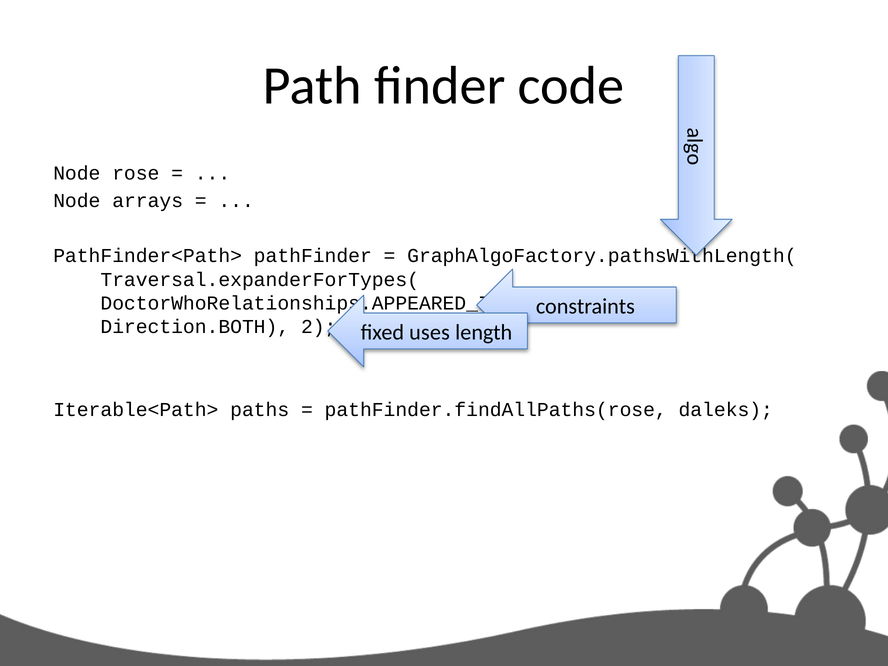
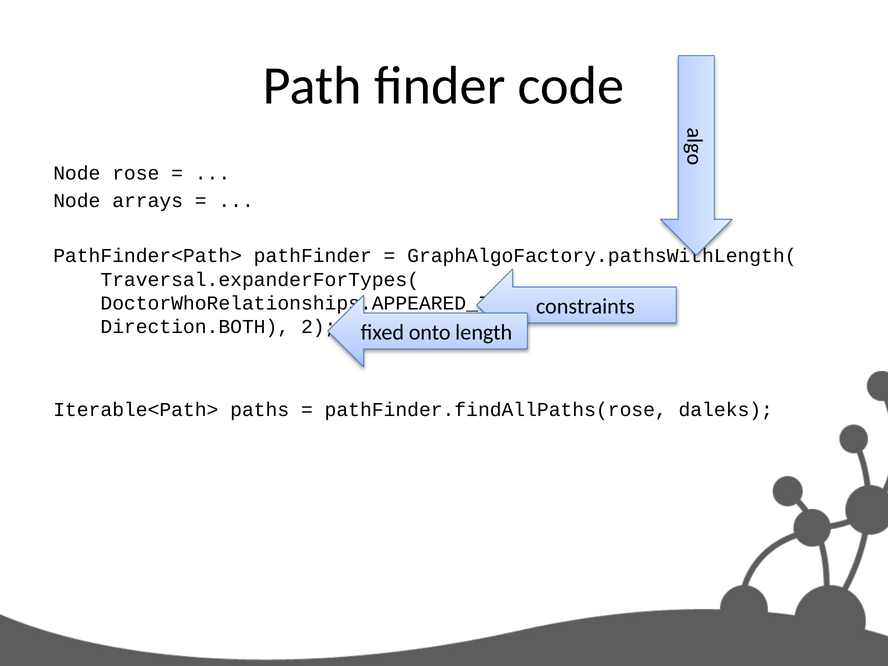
uses: uses -> onto
